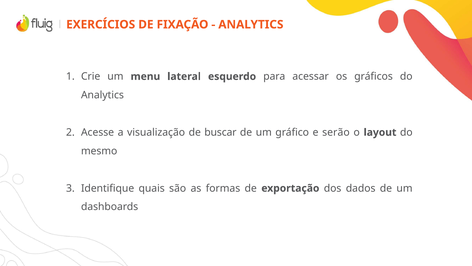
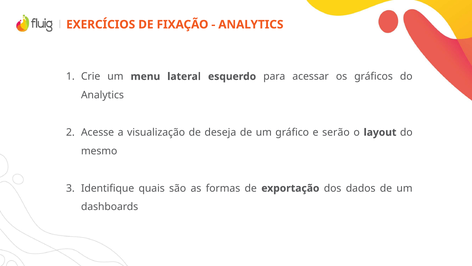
buscar: buscar -> deseja
